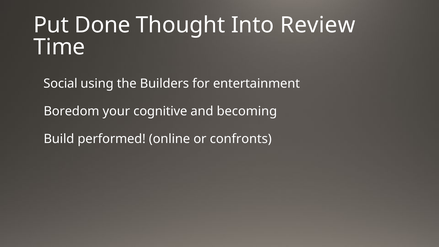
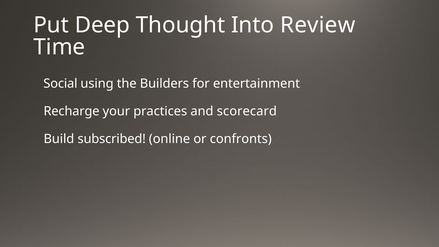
Done: Done -> Deep
Boredom: Boredom -> Recharge
cognitive: cognitive -> practices
becoming: becoming -> scorecard
performed: performed -> subscribed
